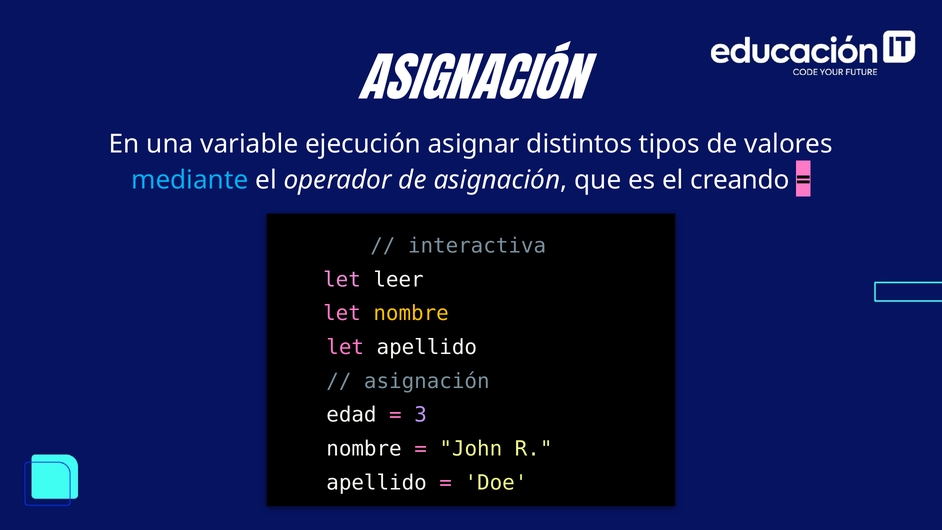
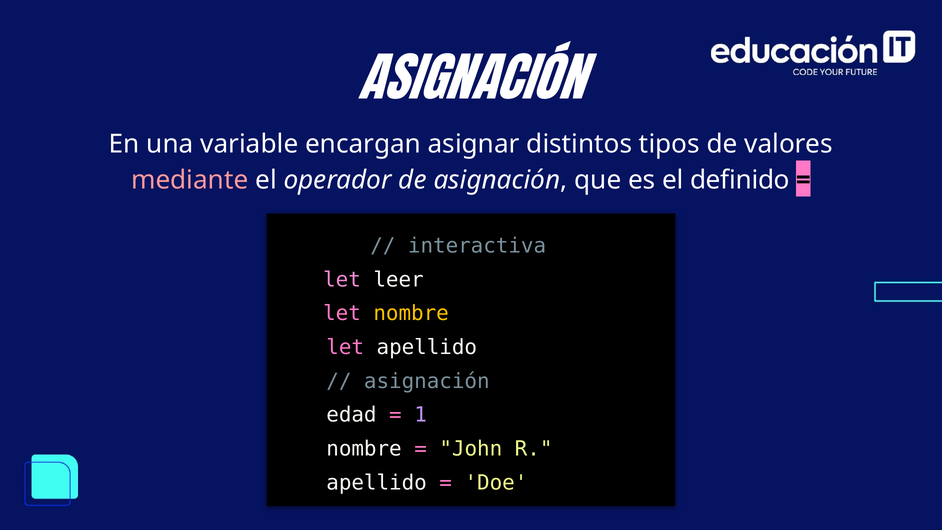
ejecución: ejecución -> encargan
mediante colour: light blue -> pink
creando: creando -> definido
3: 3 -> 1
